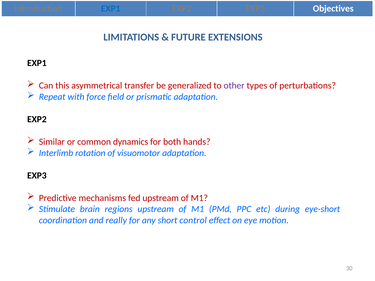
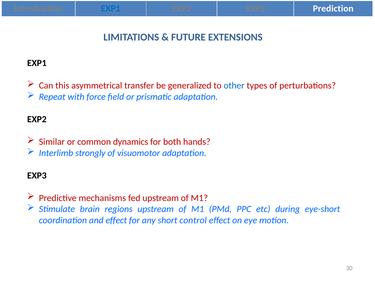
Objectives: Objectives -> Prediction
other colour: purple -> blue
rotation: rotation -> strongly
and really: really -> effect
